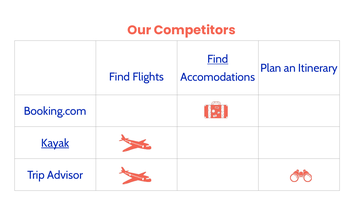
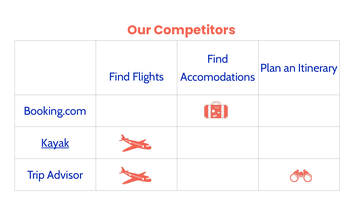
Find at (218, 59) underline: present -> none
